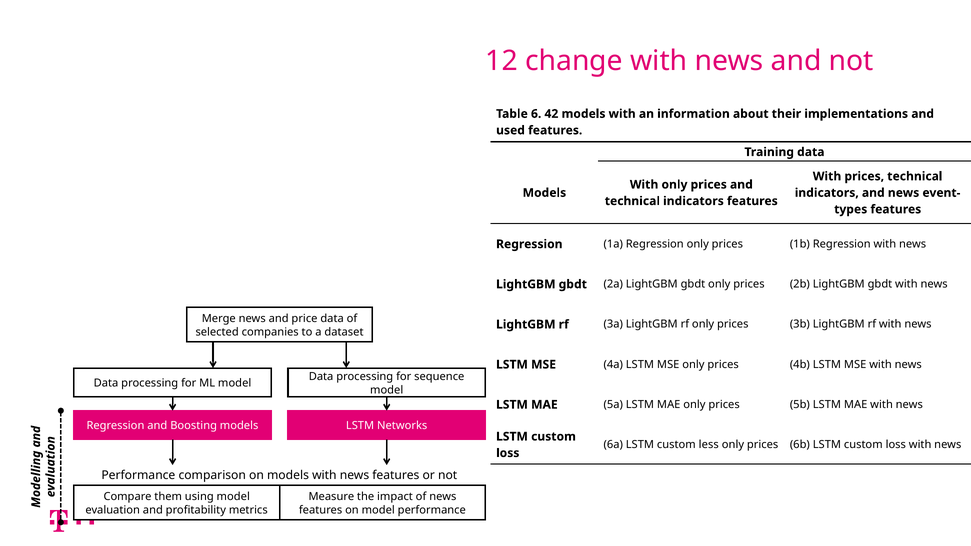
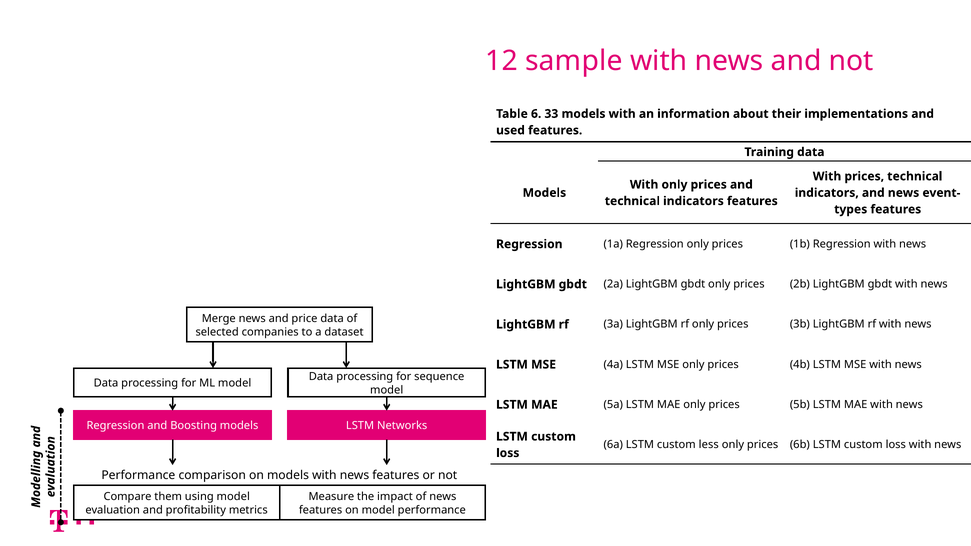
change: change -> sample
42: 42 -> 33
